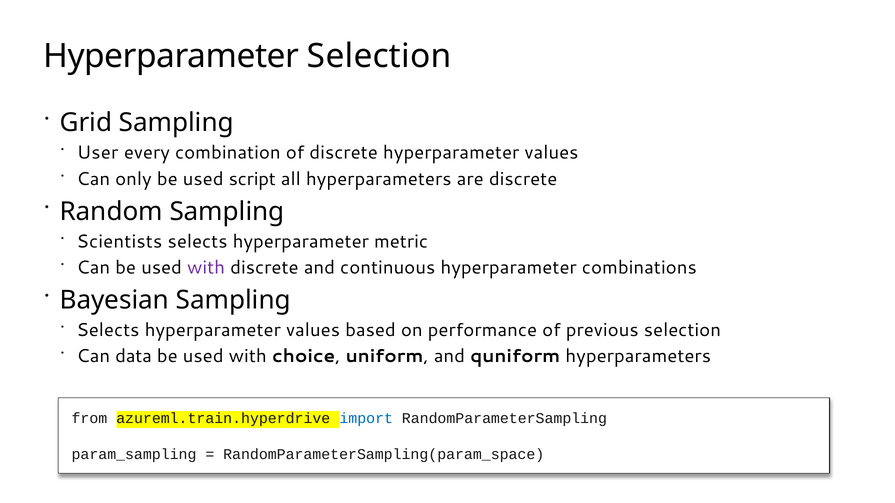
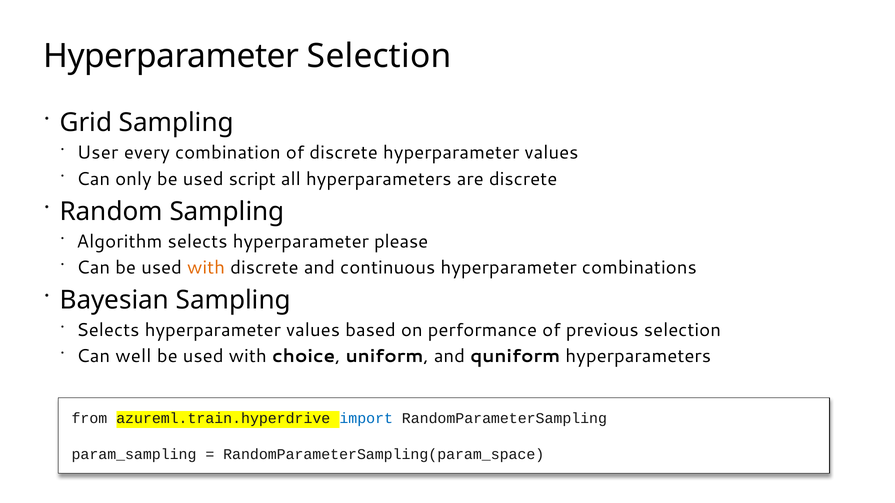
Scientists: Scientists -> Algorithm
metric: metric -> please
with at (206, 268) colour: purple -> orange
data: data -> well
